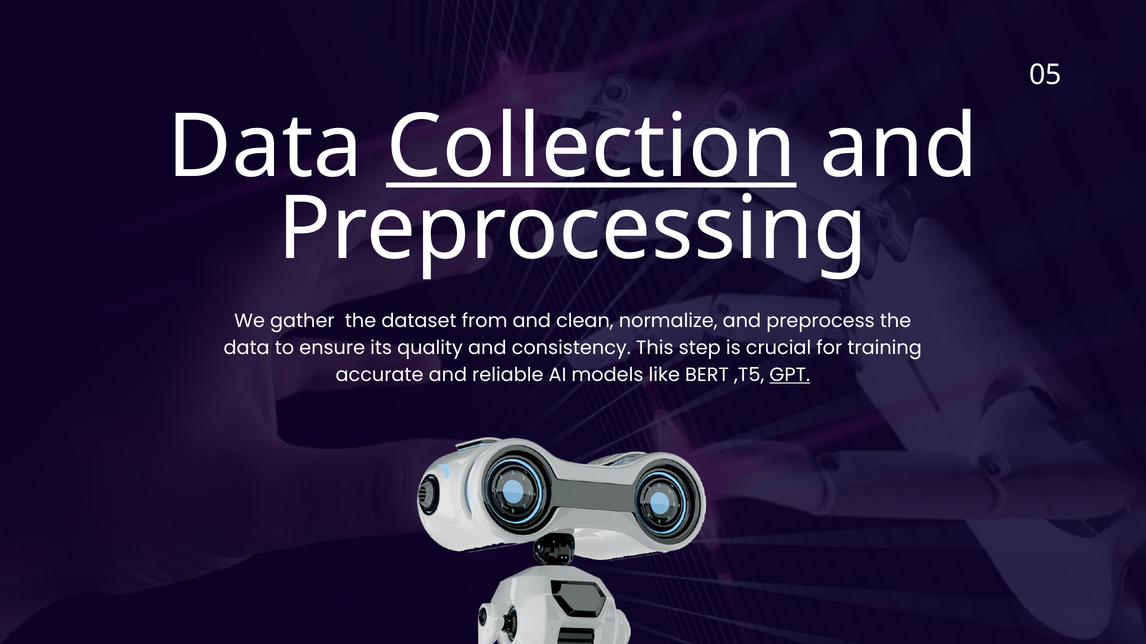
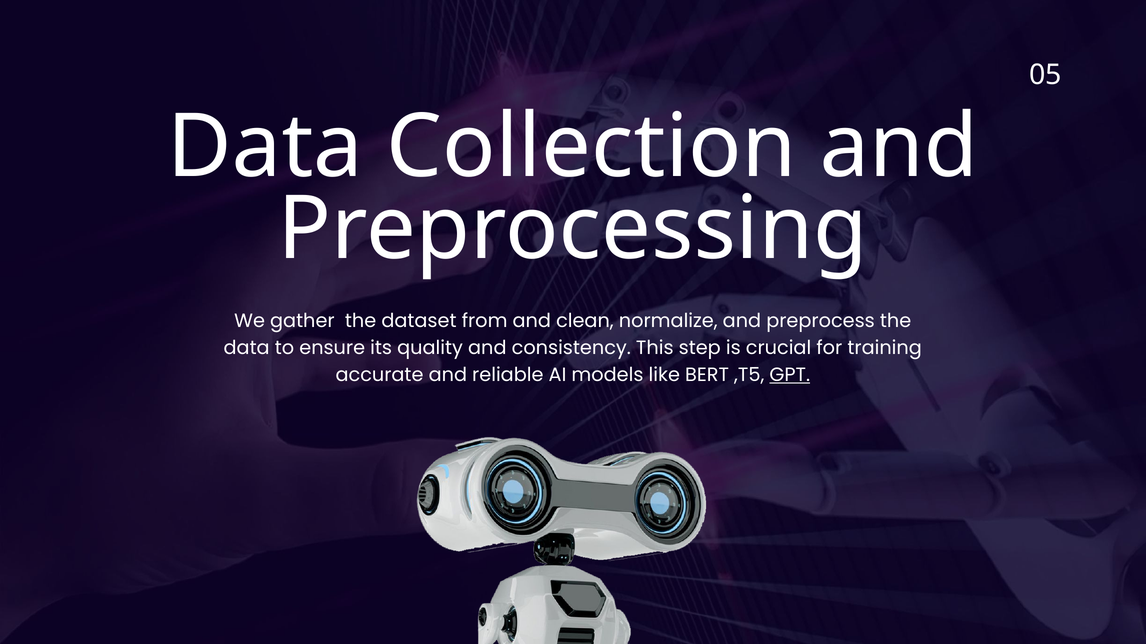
Collection underline: present -> none
